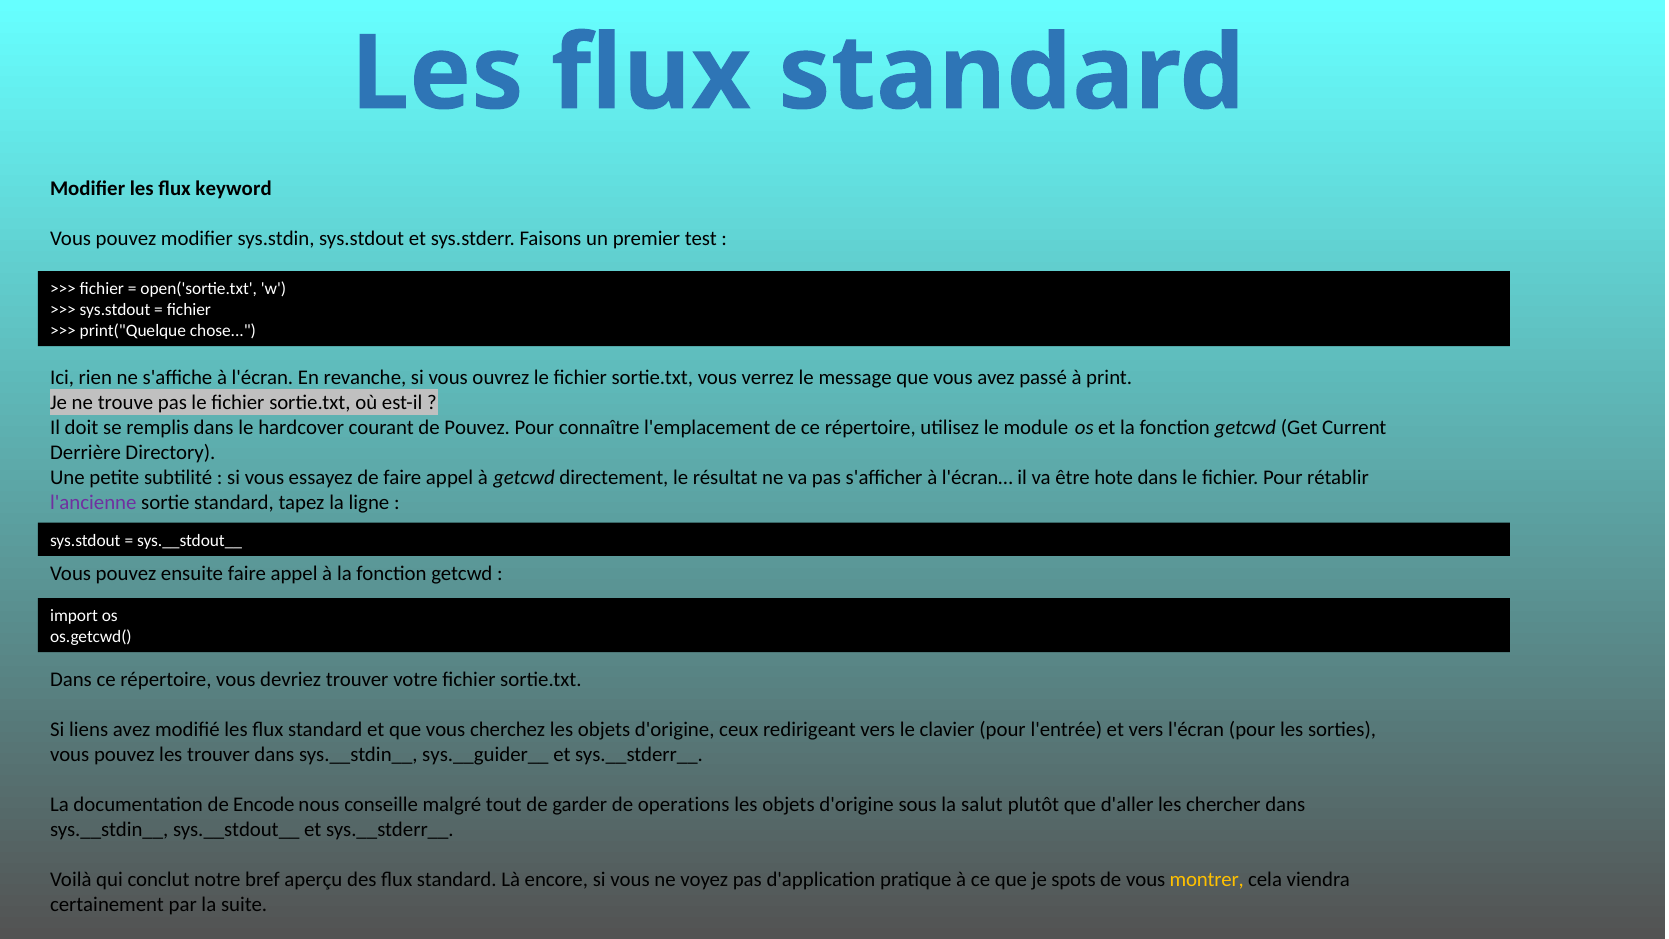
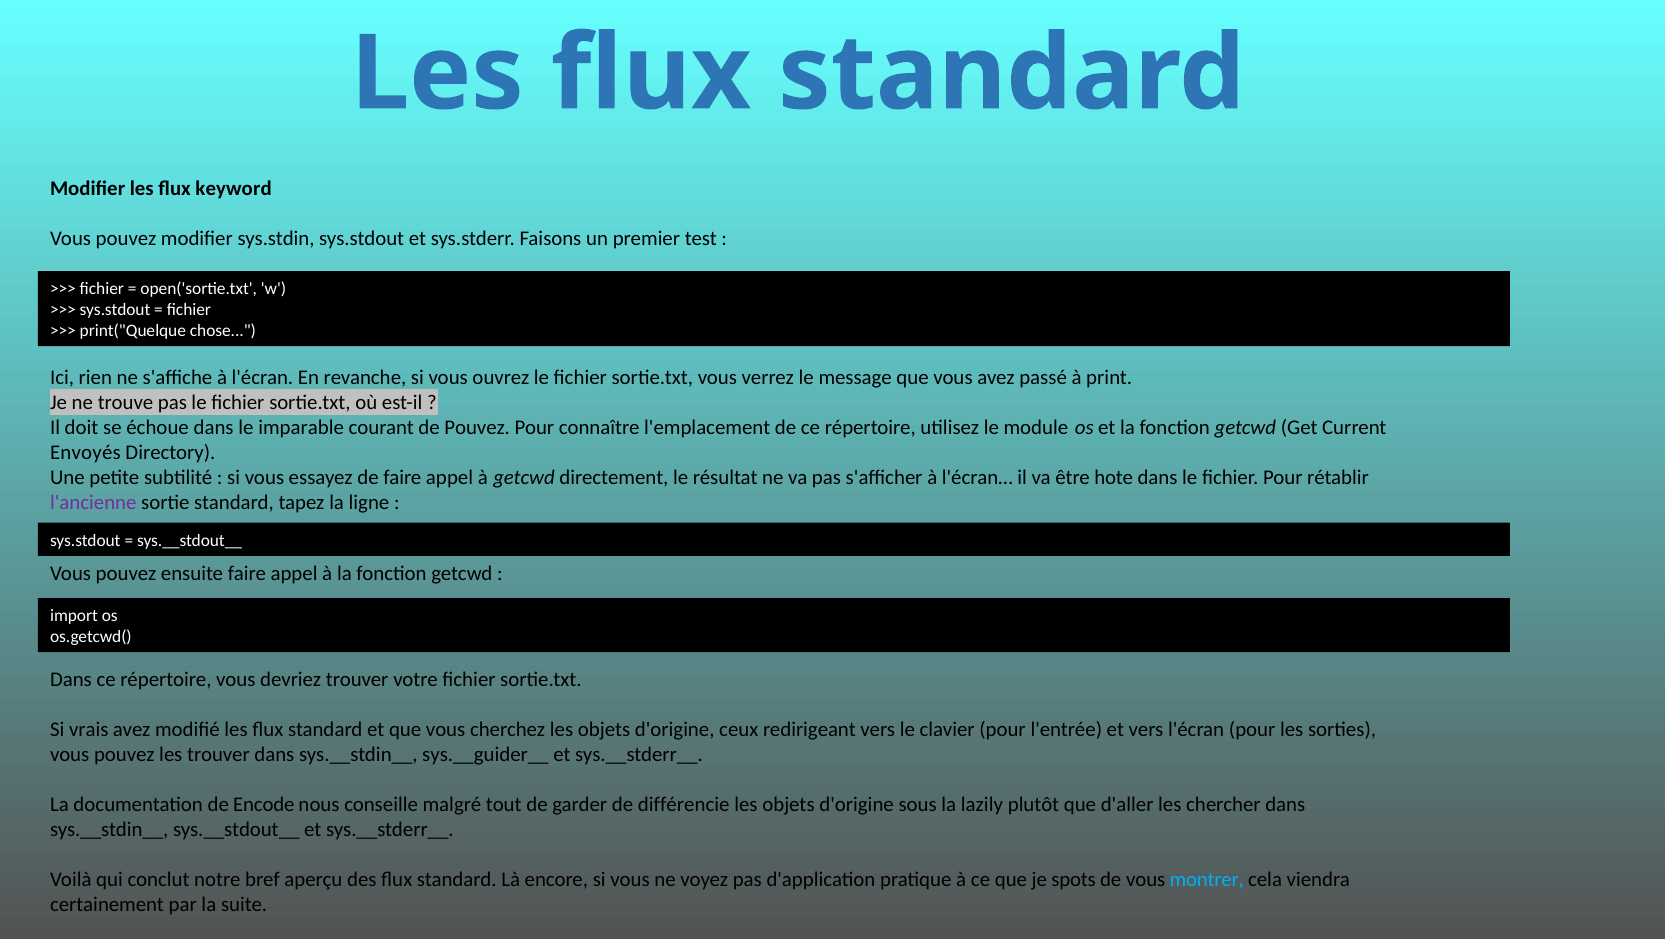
remplis: remplis -> échoue
hardcover: hardcover -> imparable
Derrière: Derrière -> Envoyés
liens: liens -> vrais
operations: operations -> différencie
salut: salut -> lazily
montrer colour: yellow -> light blue
